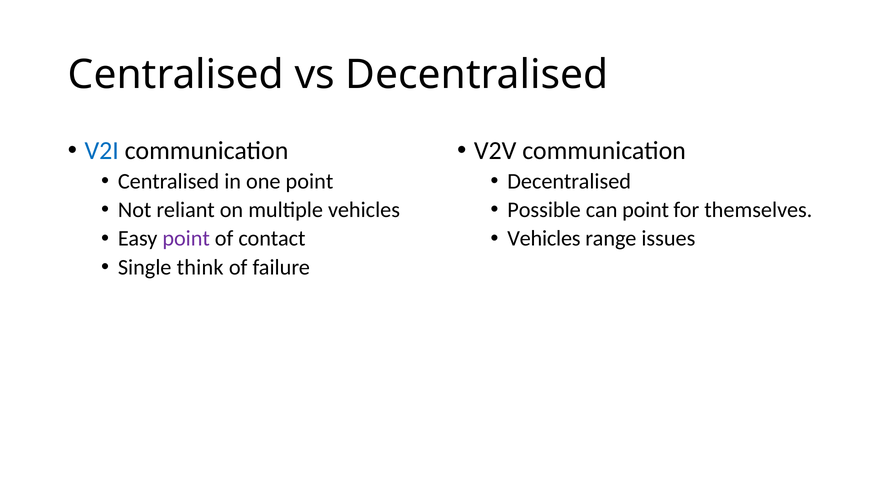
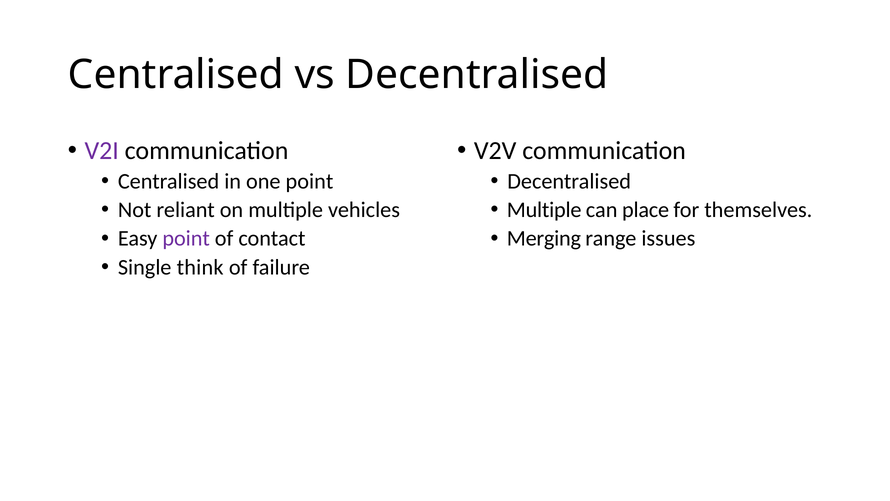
V2I colour: blue -> purple
Possible at (544, 210): Possible -> Multiple
can point: point -> place
Vehicles at (544, 238): Vehicles -> Merging
